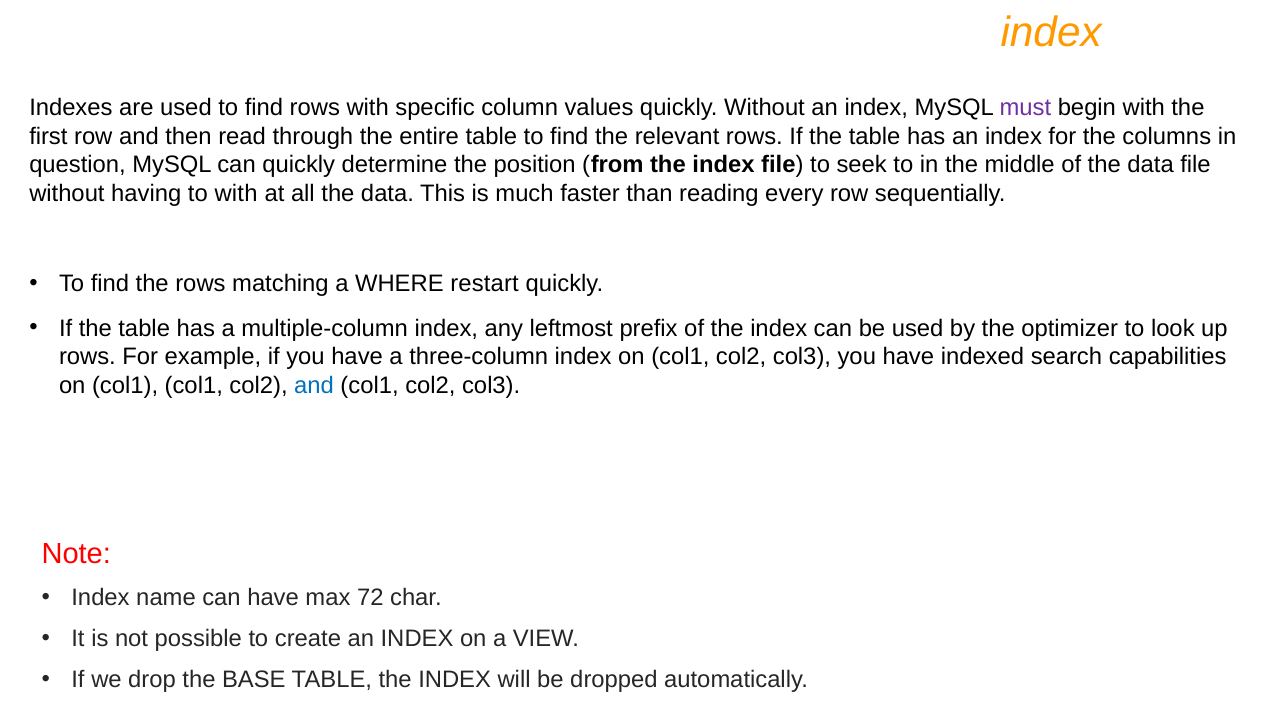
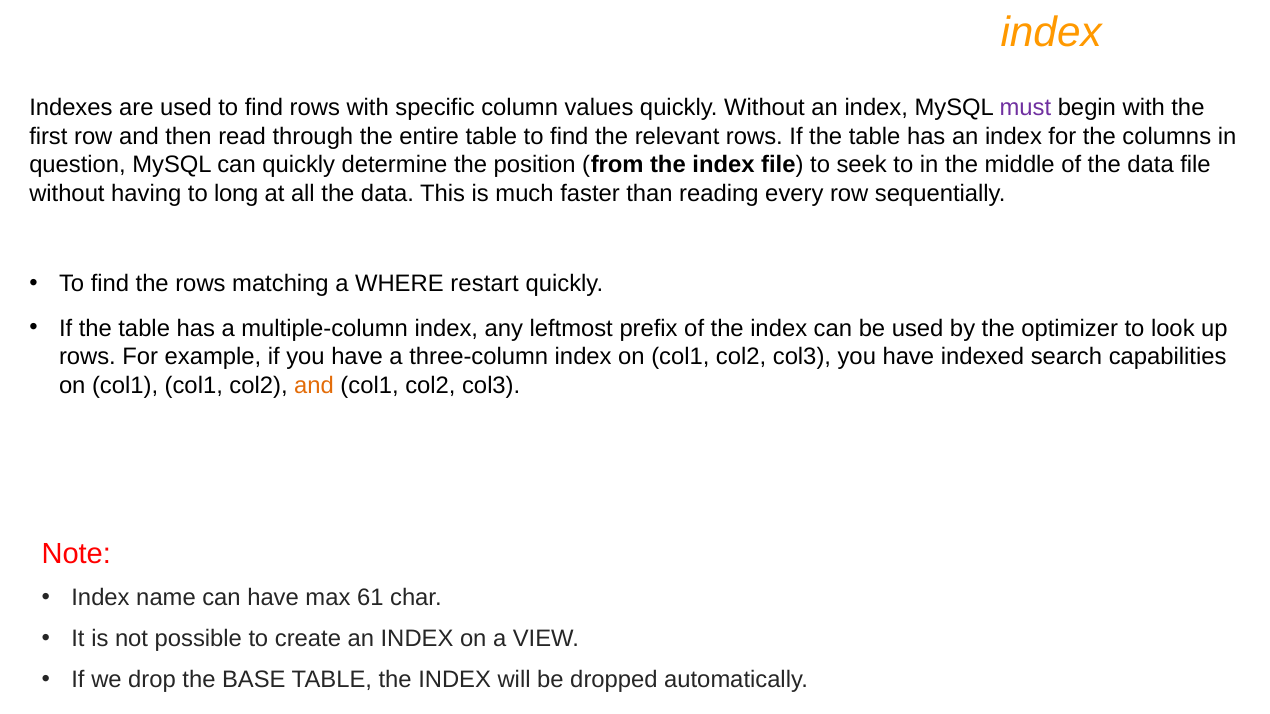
to with: with -> long
and at (314, 385) colour: blue -> orange
72: 72 -> 61
